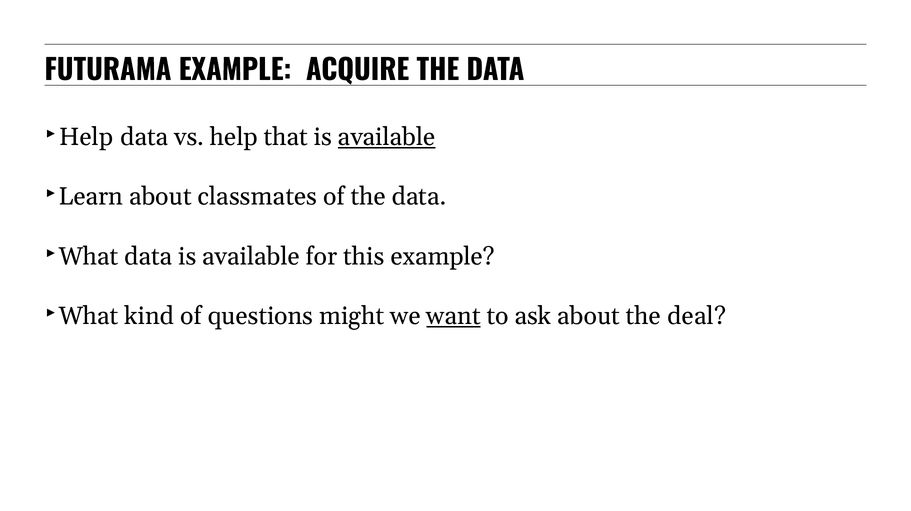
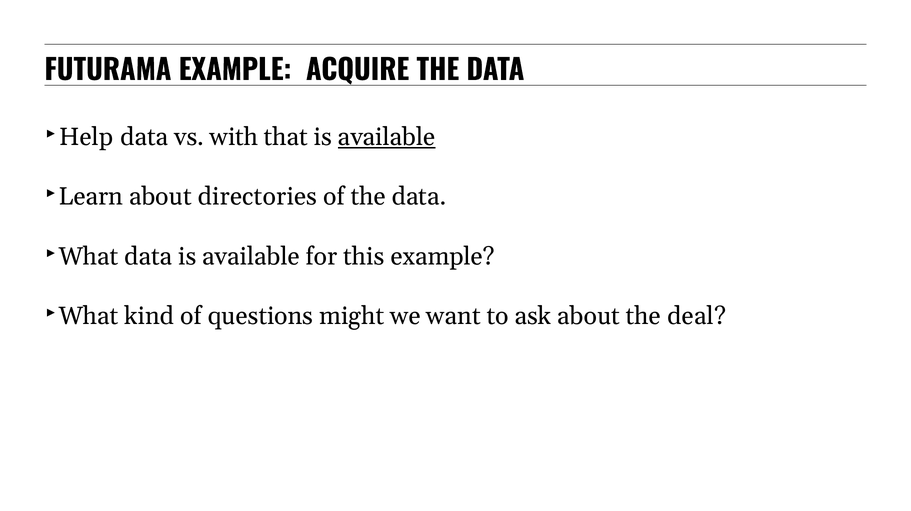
vs help: help -> with
classmates: classmates -> directories
want underline: present -> none
